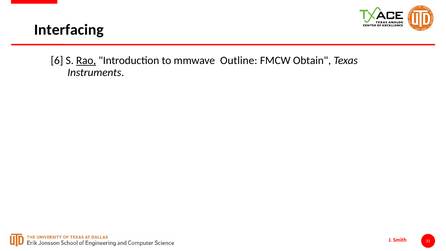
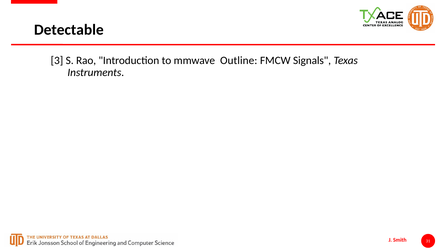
Interfacing: Interfacing -> Detectable
6: 6 -> 3
Rao underline: present -> none
Obtain: Obtain -> Signals
